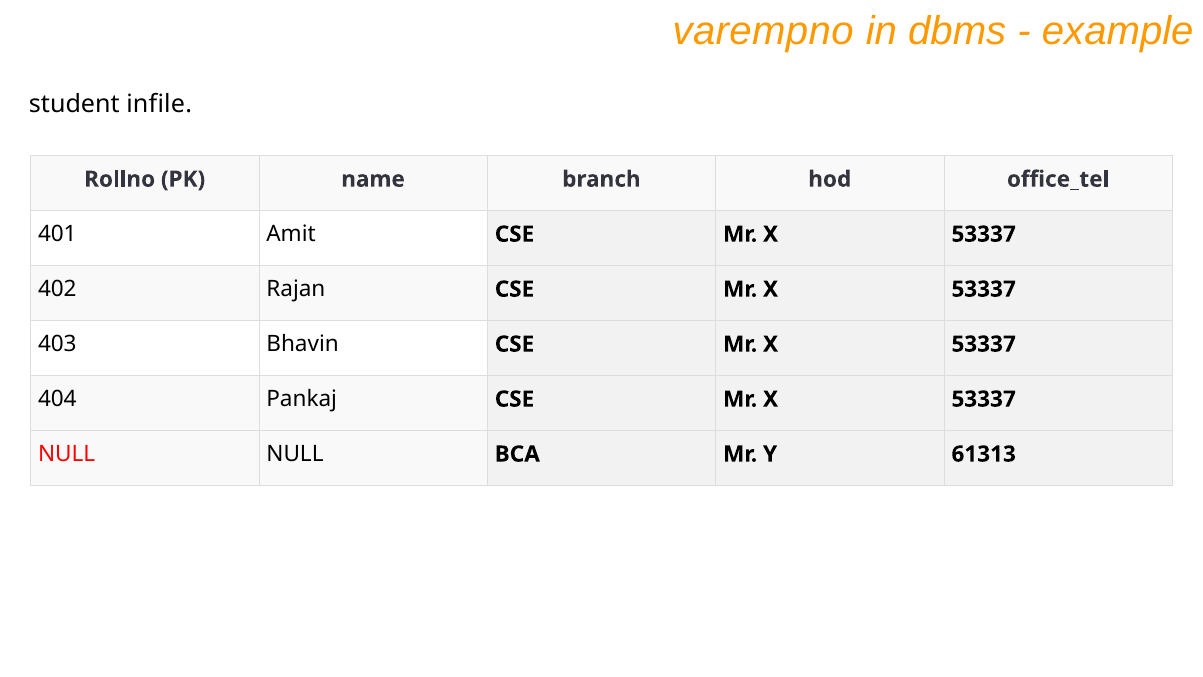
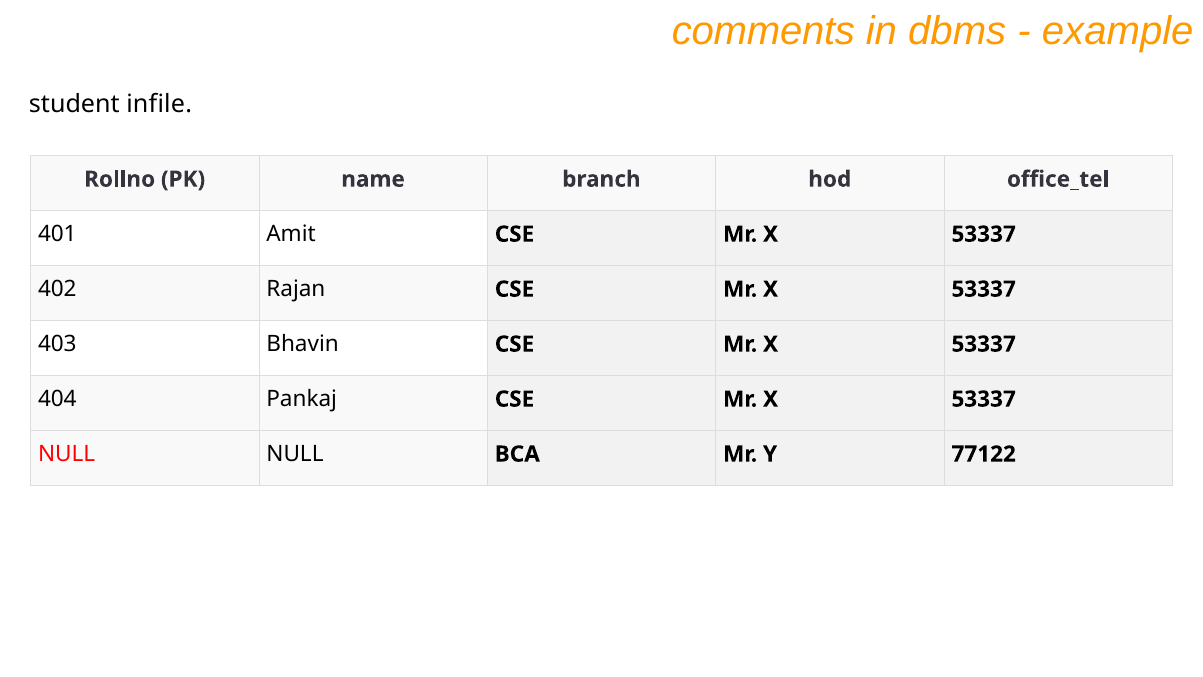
varempno: varempno -> comments
61313: 61313 -> 77122
